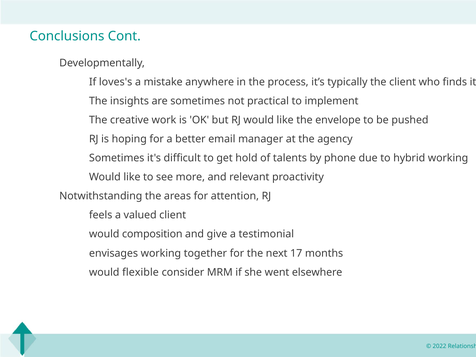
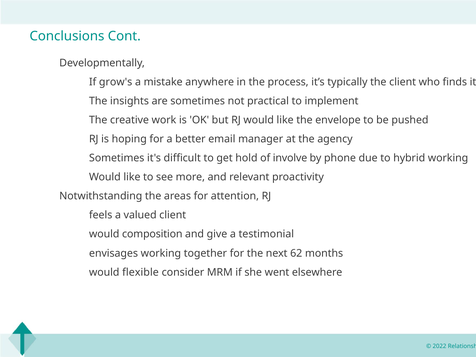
loves's: loves's -> grow's
talents: talents -> involve
17: 17 -> 62
